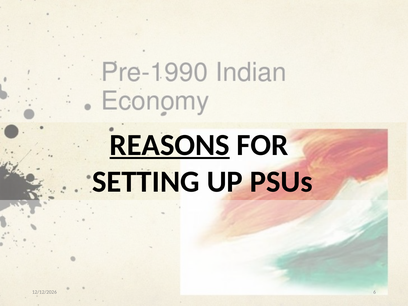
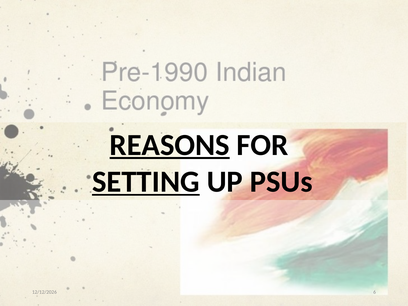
SETTING underline: none -> present
